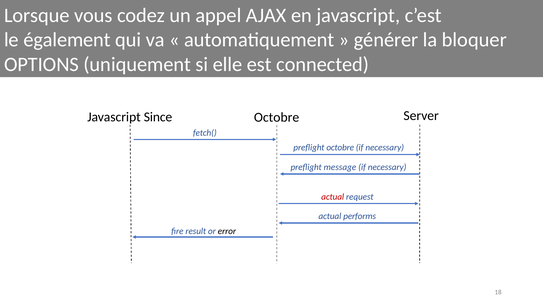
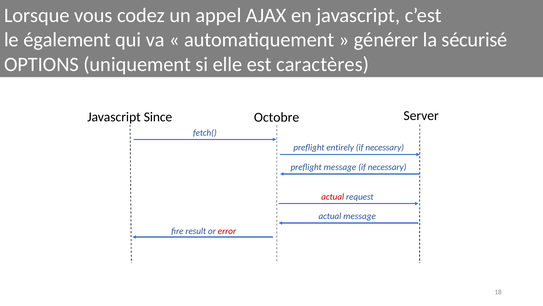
bloquer: bloquer -> sécurisé
connected: connected -> caractères
preflight octobre: octobre -> entirely
actual performs: performs -> message
error colour: black -> red
